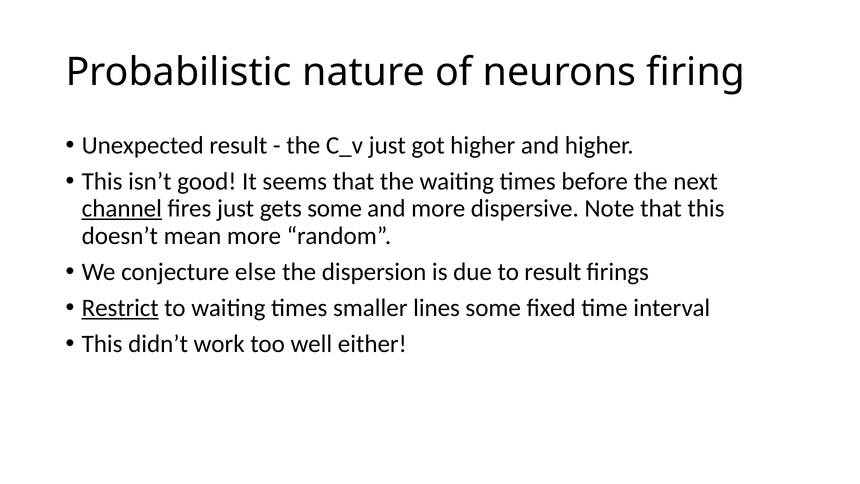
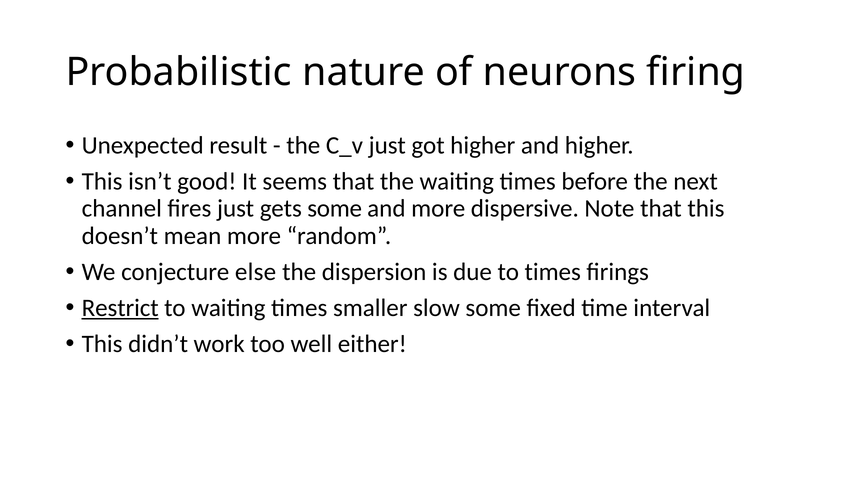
channel underline: present -> none
to result: result -> times
lines: lines -> slow
